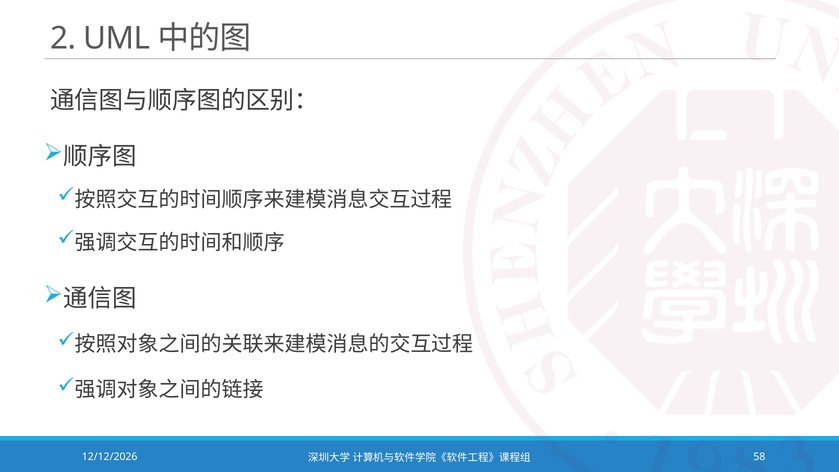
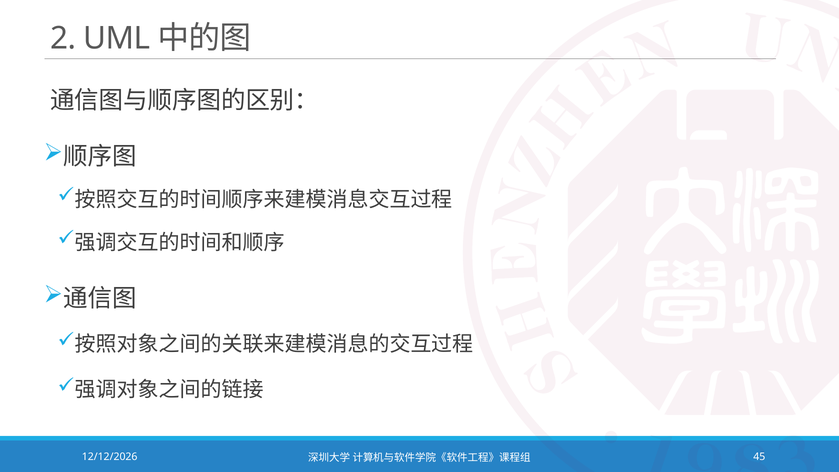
58: 58 -> 45
